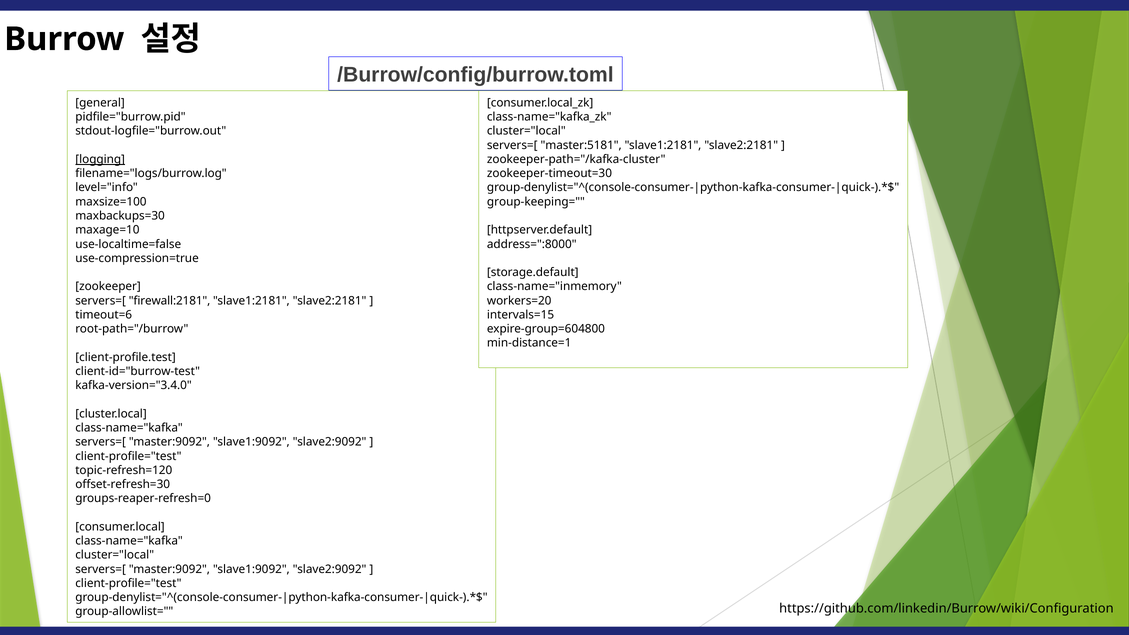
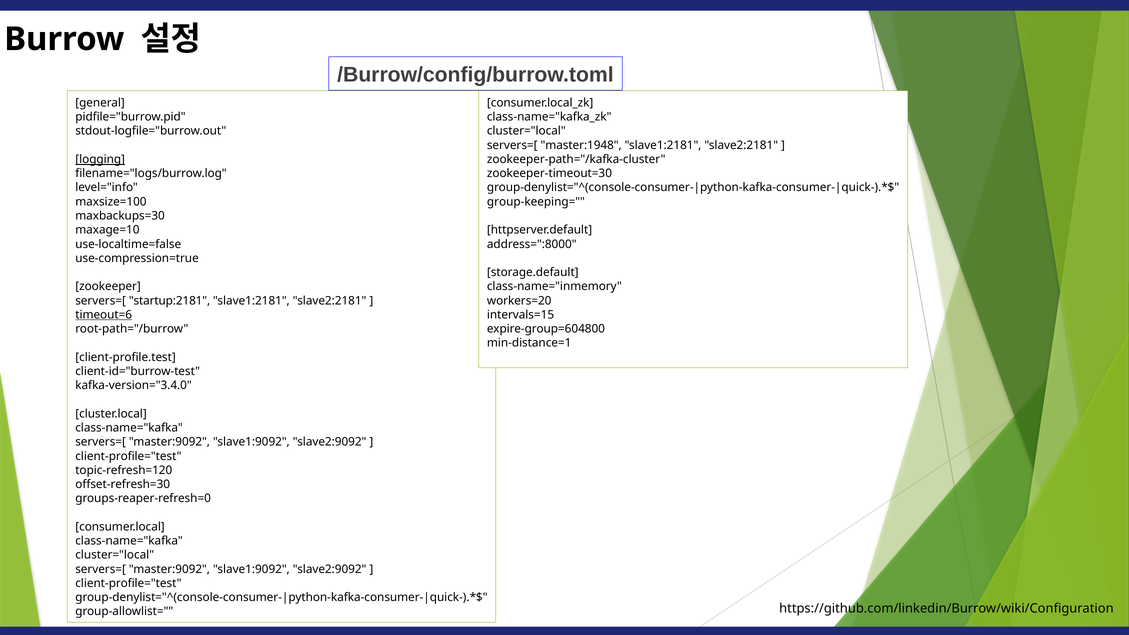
master:5181: master:5181 -> master:1948
firewall:2181: firewall:2181 -> startup:2181
timeout=6 underline: none -> present
